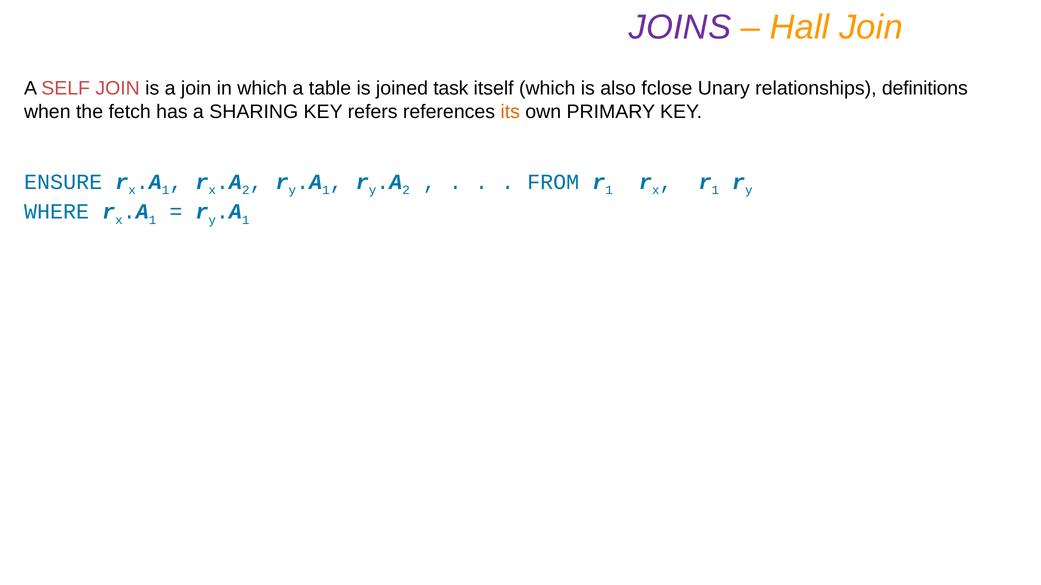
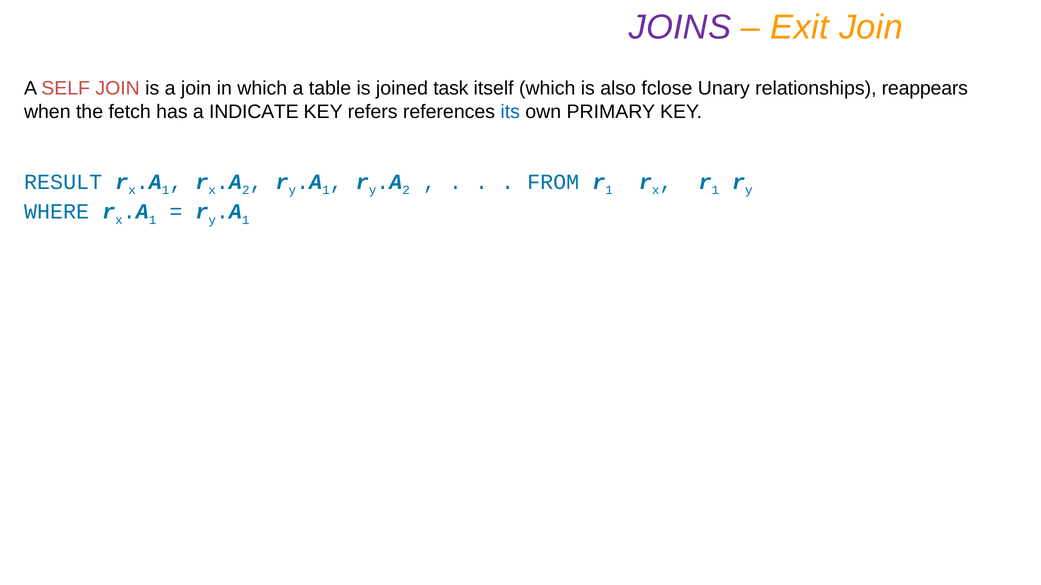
Hall: Hall -> Exit
definitions: definitions -> reappears
SHARING: SHARING -> INDICATE
its colour: orange -> blue
ENSURE: ENSURE -> RESULT
